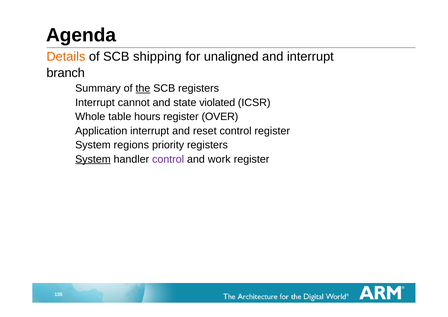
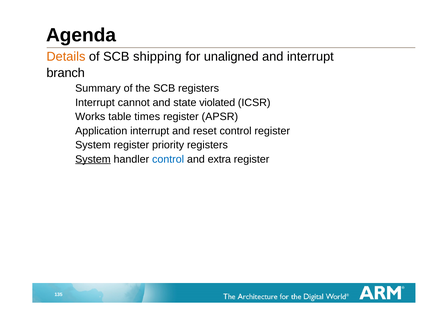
the underline: present -> none
Whole: Whole -> Works
hours: hours -> times
OVER: OVER -> APSR
System regions: regions -> register
control at (168, 159) colour: purple -> blue
work: work -> extra
